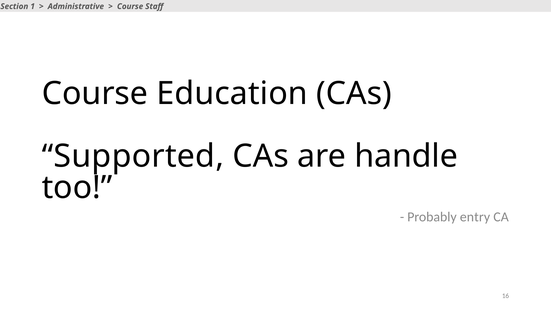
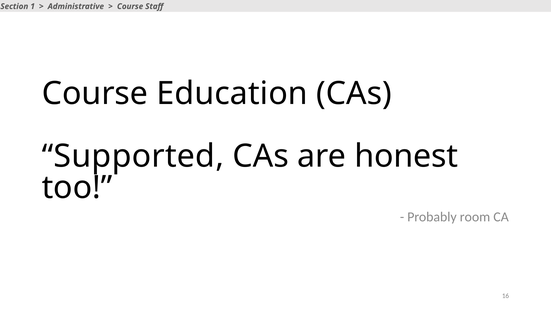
handle: handle -> honest
entry: entry -> room
